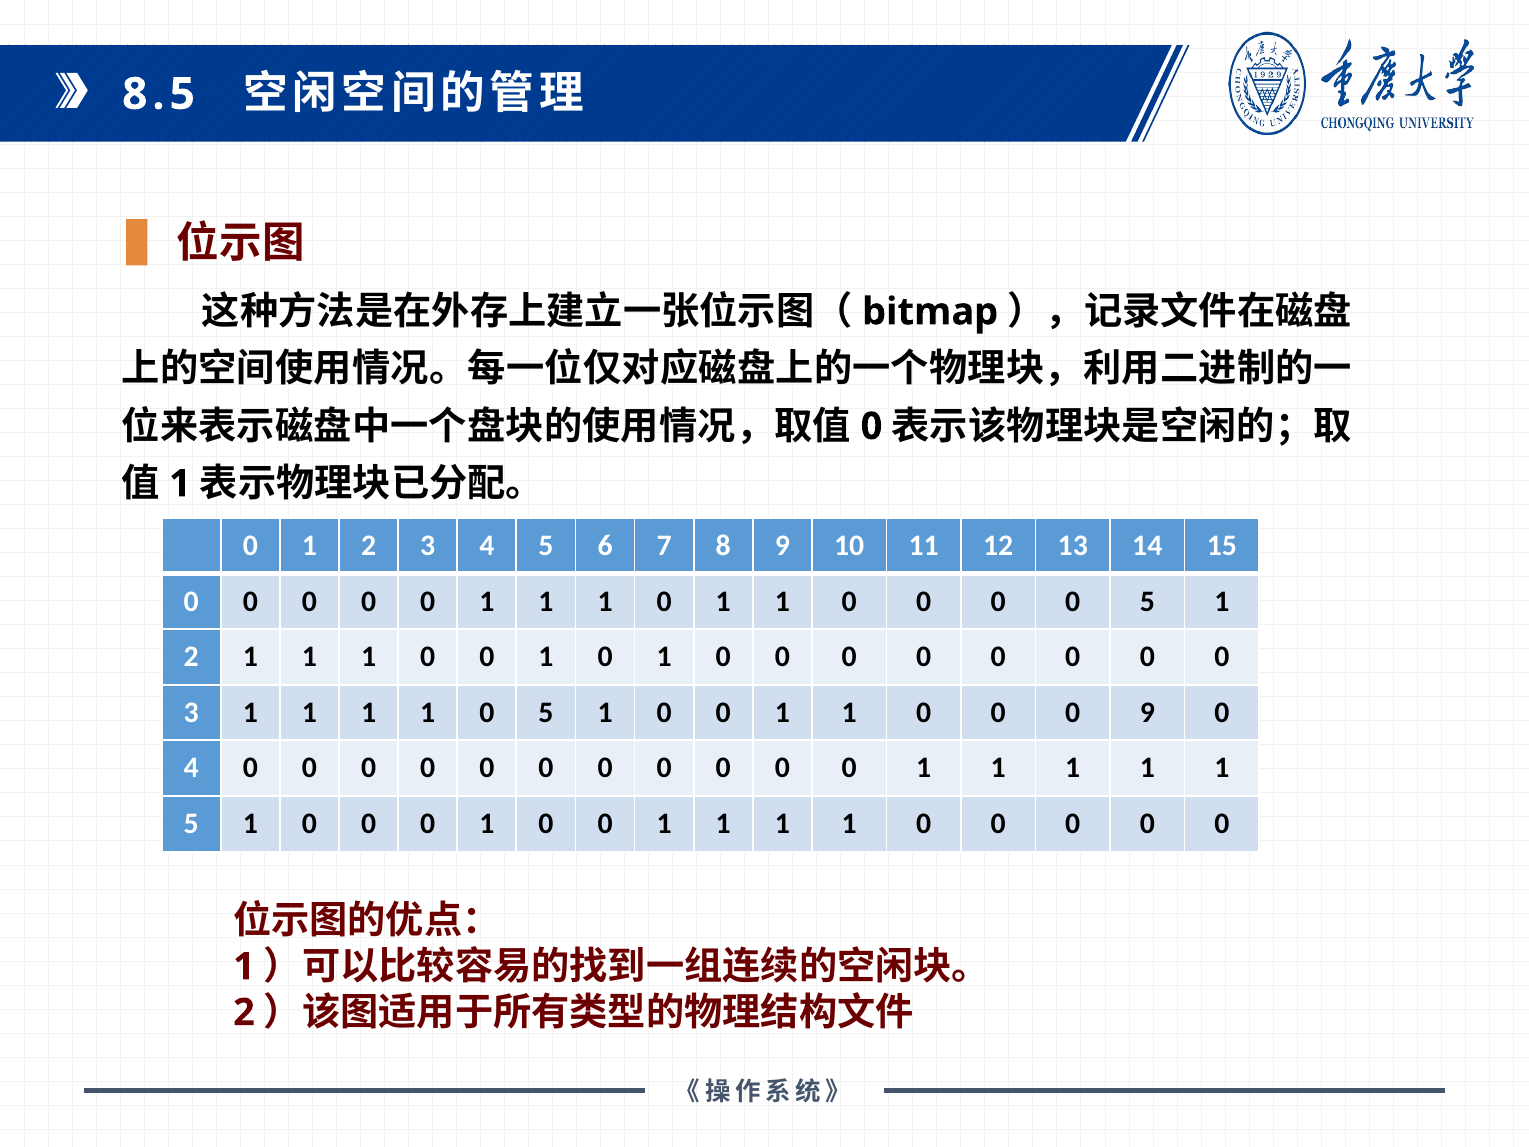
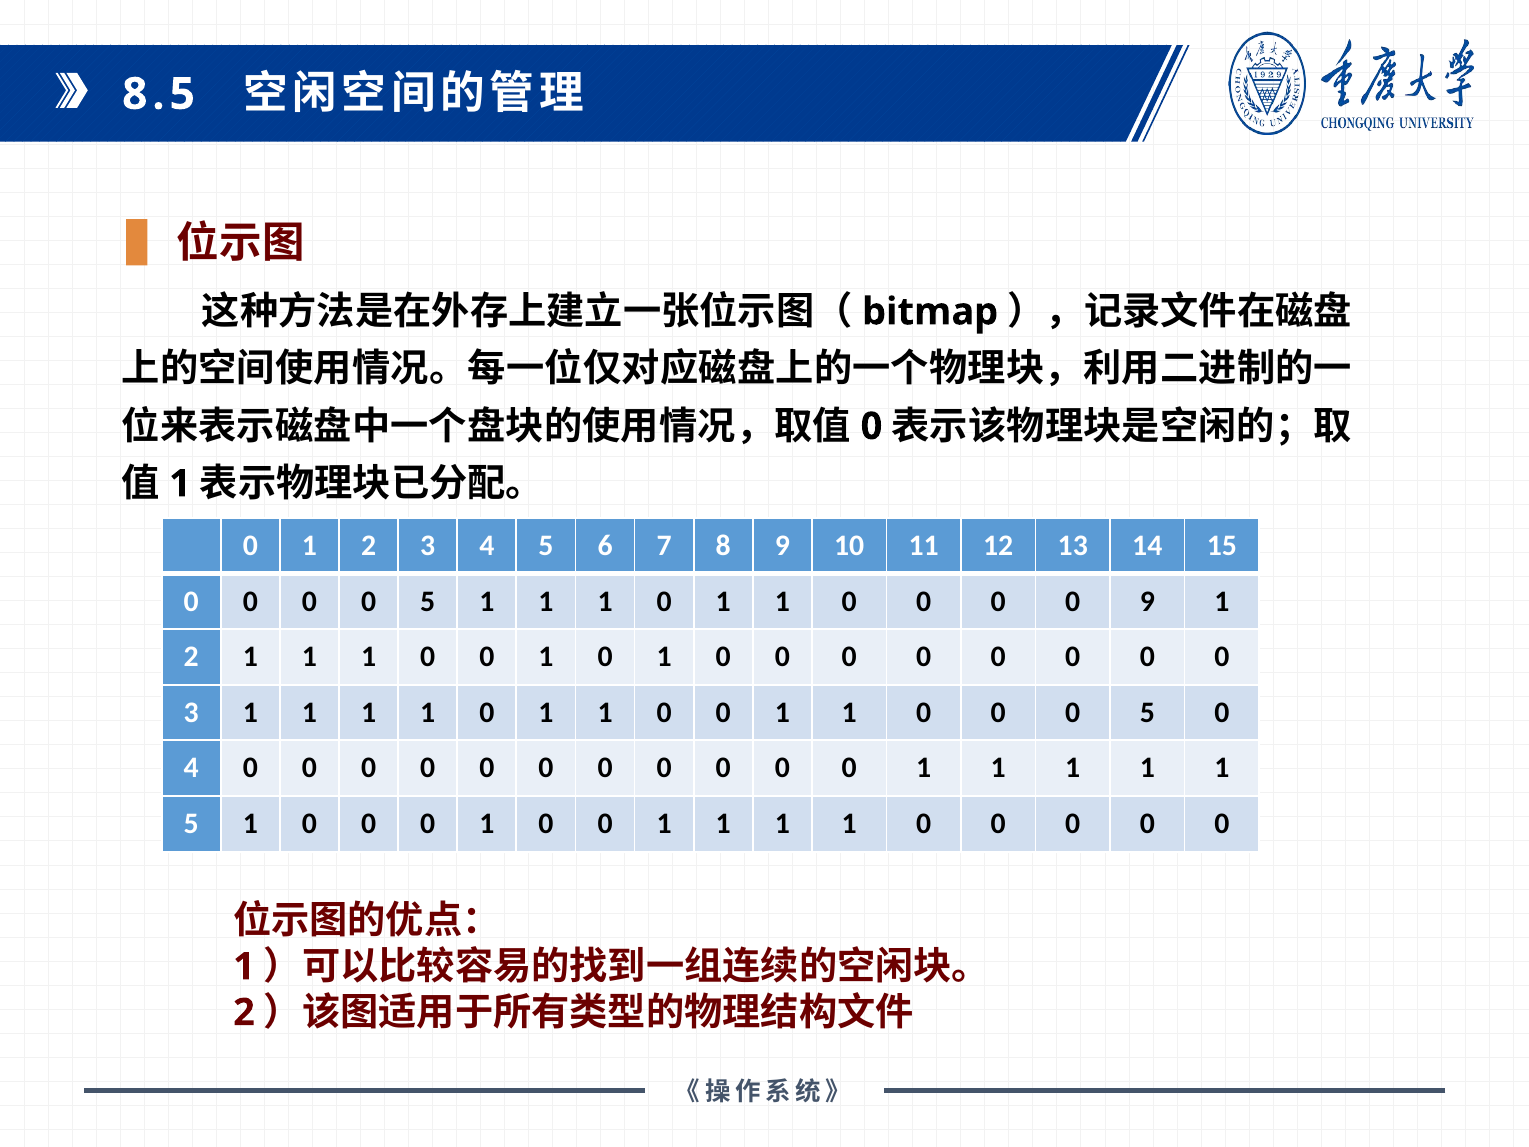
0 at (428, 601): 0 -> 5
0 0 5: 5 -> 9
5 at (546, 712): 5 -> 1
9 at (1147, 712): 9 -> 5
